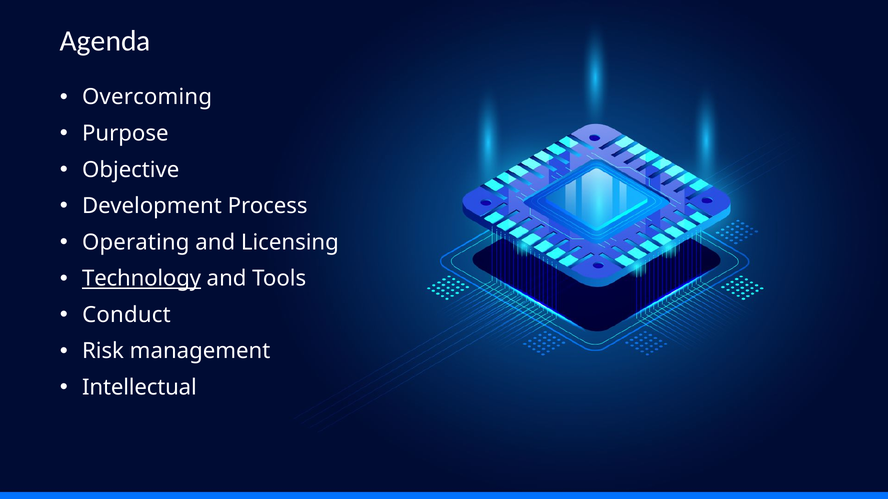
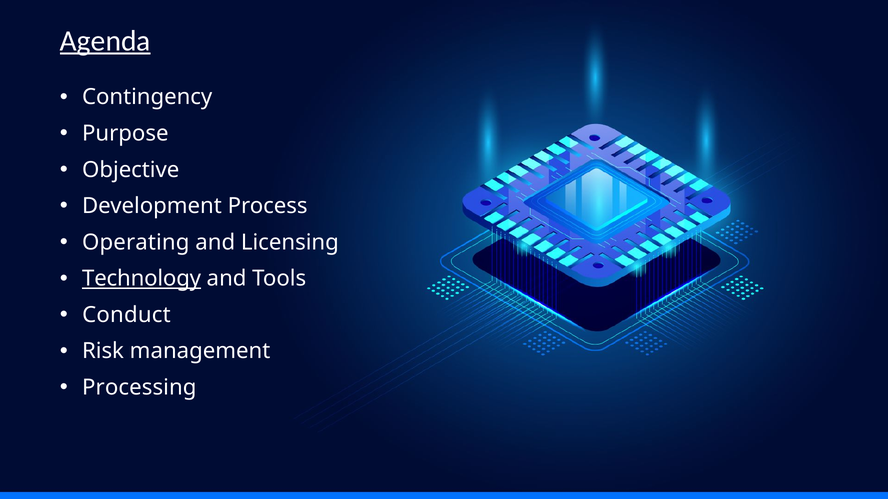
Agenda underline: none -> present
Overcoming: Overcoming -> Contingency
Intellectual: Intellectual -> Processing
